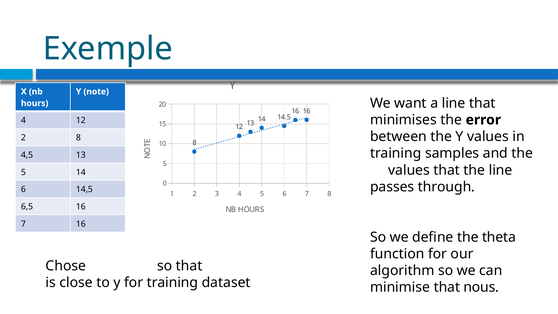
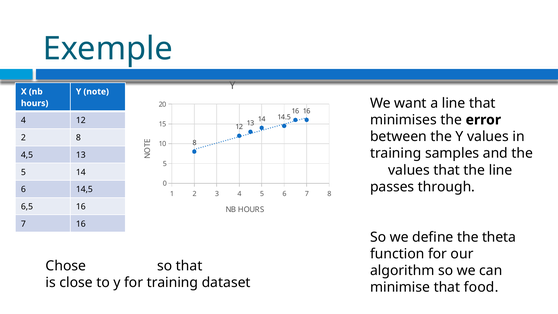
nous: nous -> food
